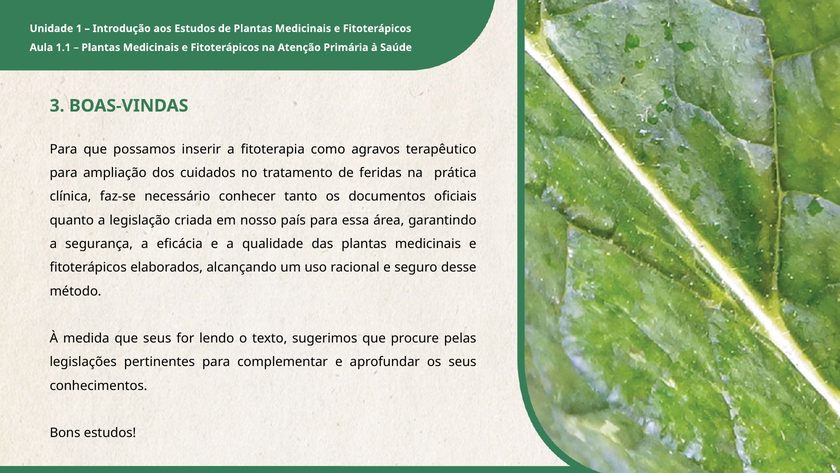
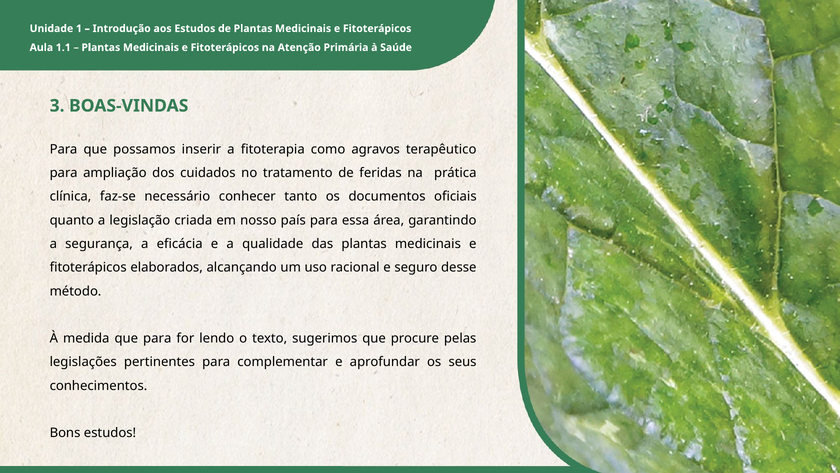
que seus: seus -> para
